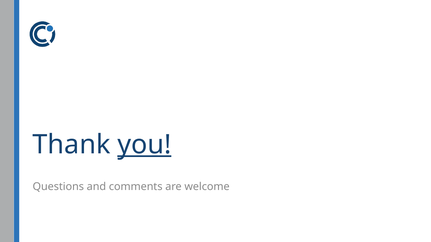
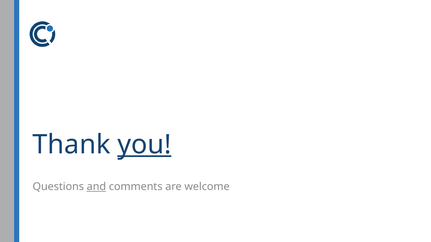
and underline: none -> present
